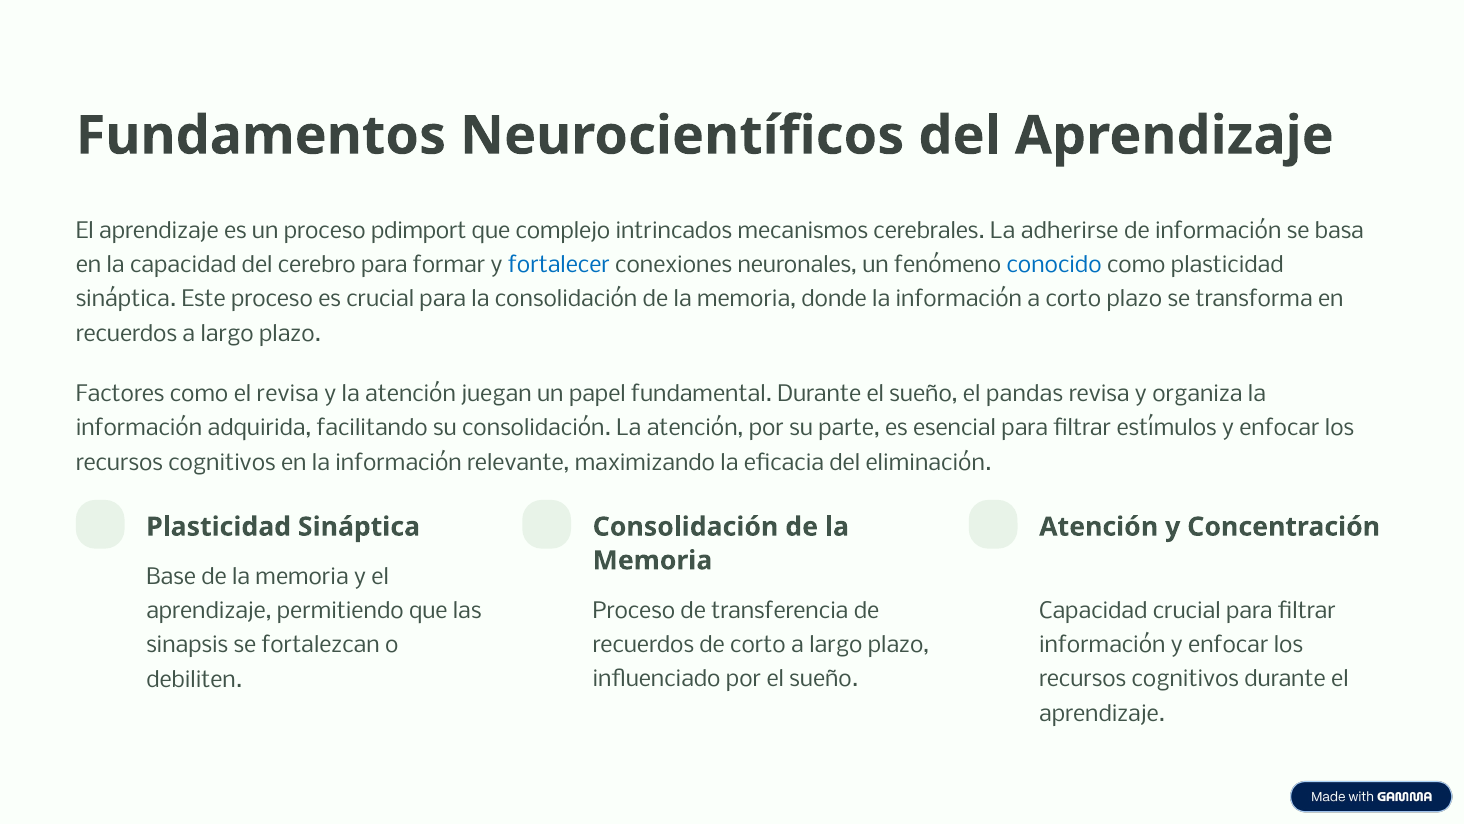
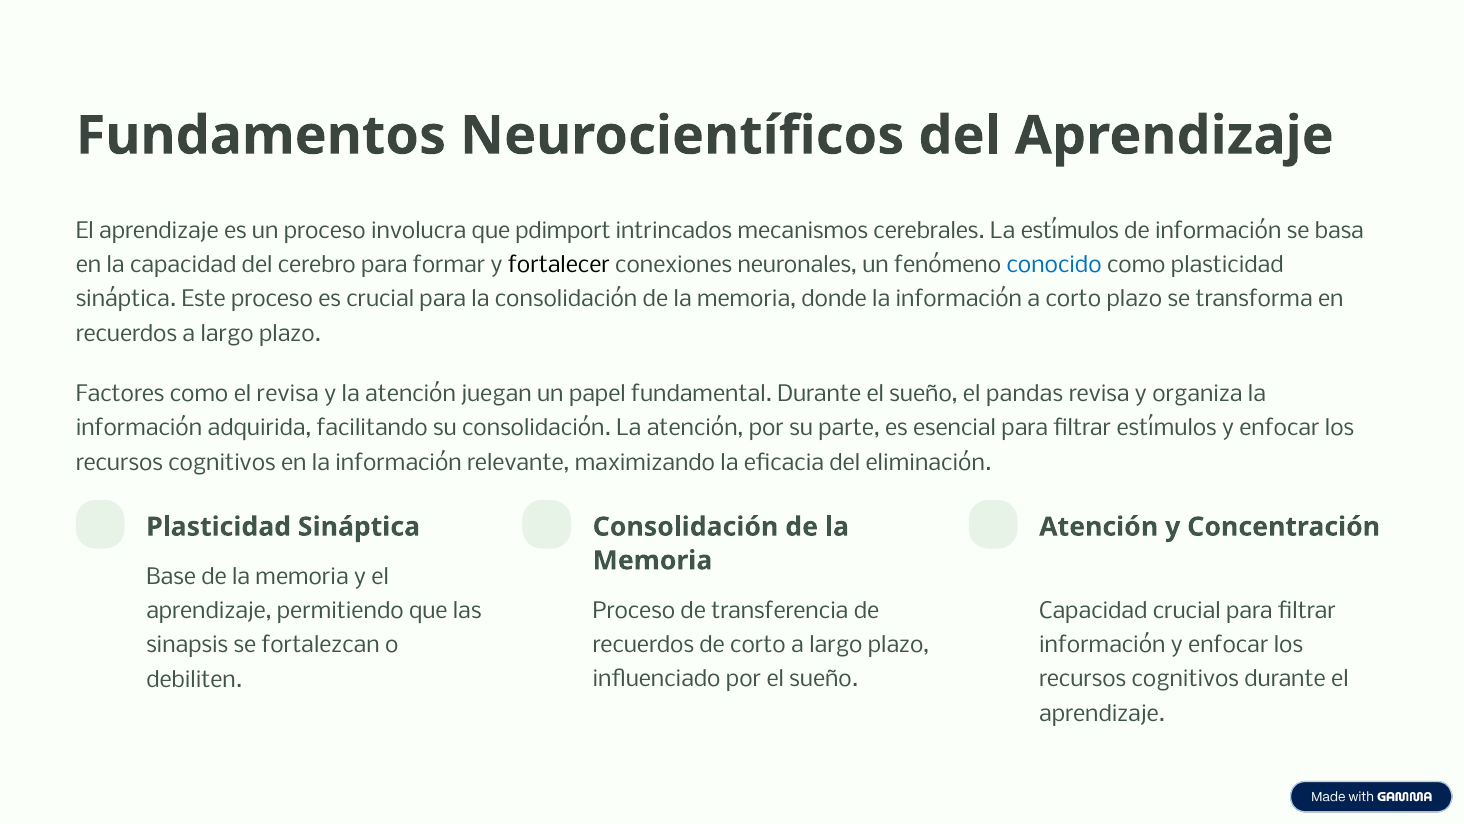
pdimport: pdimport -> involucra
complejo: complejo -> pdimport
La adherirse: adherirse -> estímulos
fortalecer colour: blue -> black
